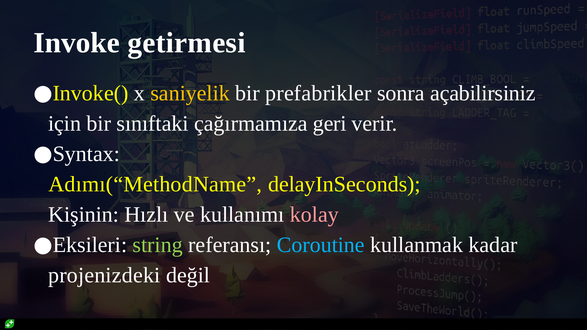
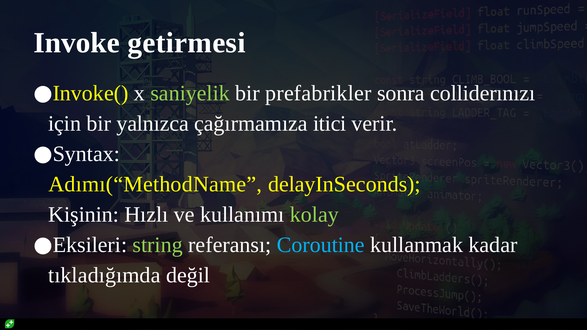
saniyelik colour: yellow -> light green
açabilirsiniz: açabilirsiniz -> colliderınızı
sınıftaki: sınıftaki -> yalnızca
geri: geri -> itici
kolay colour: pink -> light green
projenizdeki: projenizdeki -> tıkladığımda
